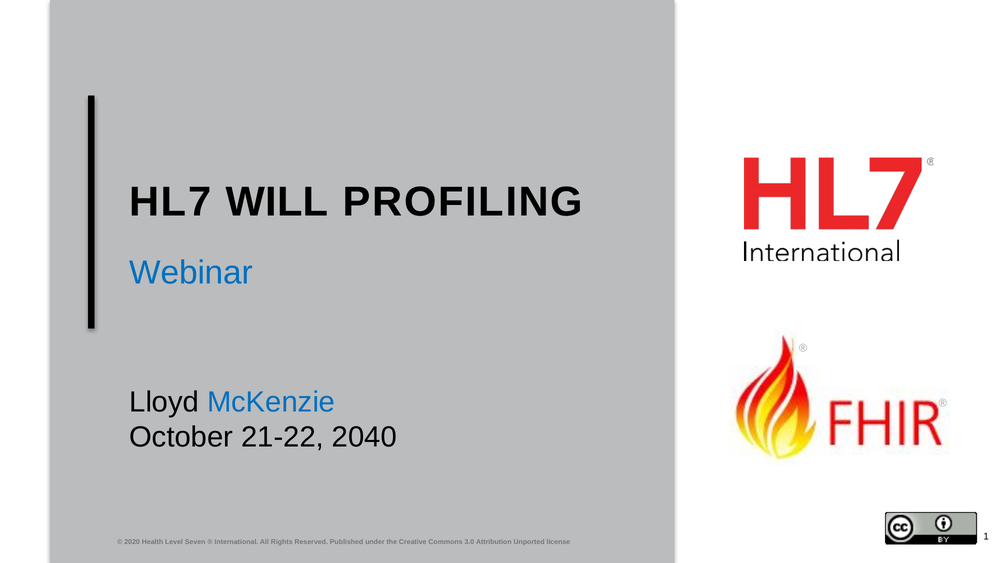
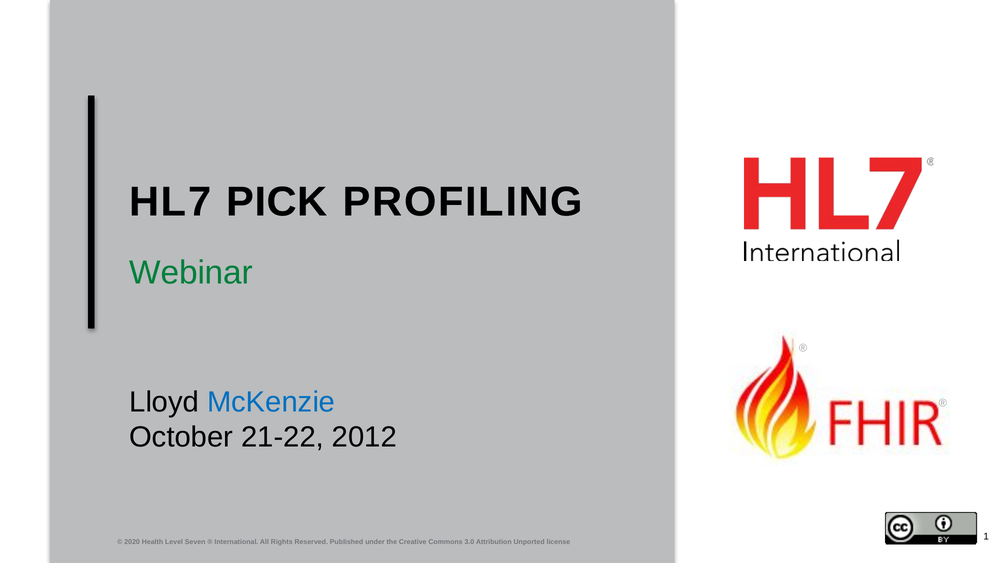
WILL: WILL -> PICK
Webinar colour: blue -> green
2040: 2040 -> 2012
